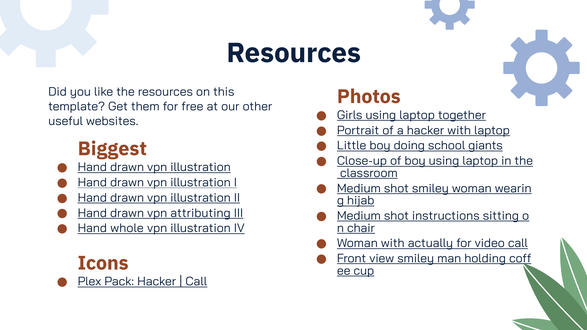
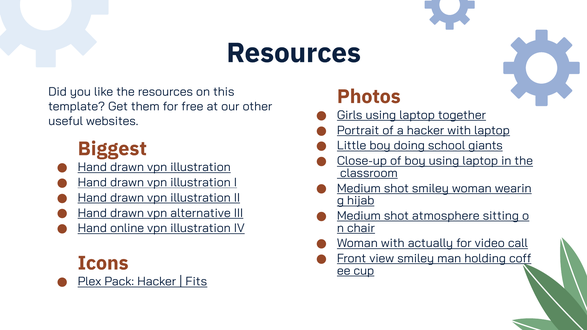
attributing: attributing -> alternative
instructions: instructions -> atmosphere
whole: whole -> online
Call at (196, 282): Call -> Fits
